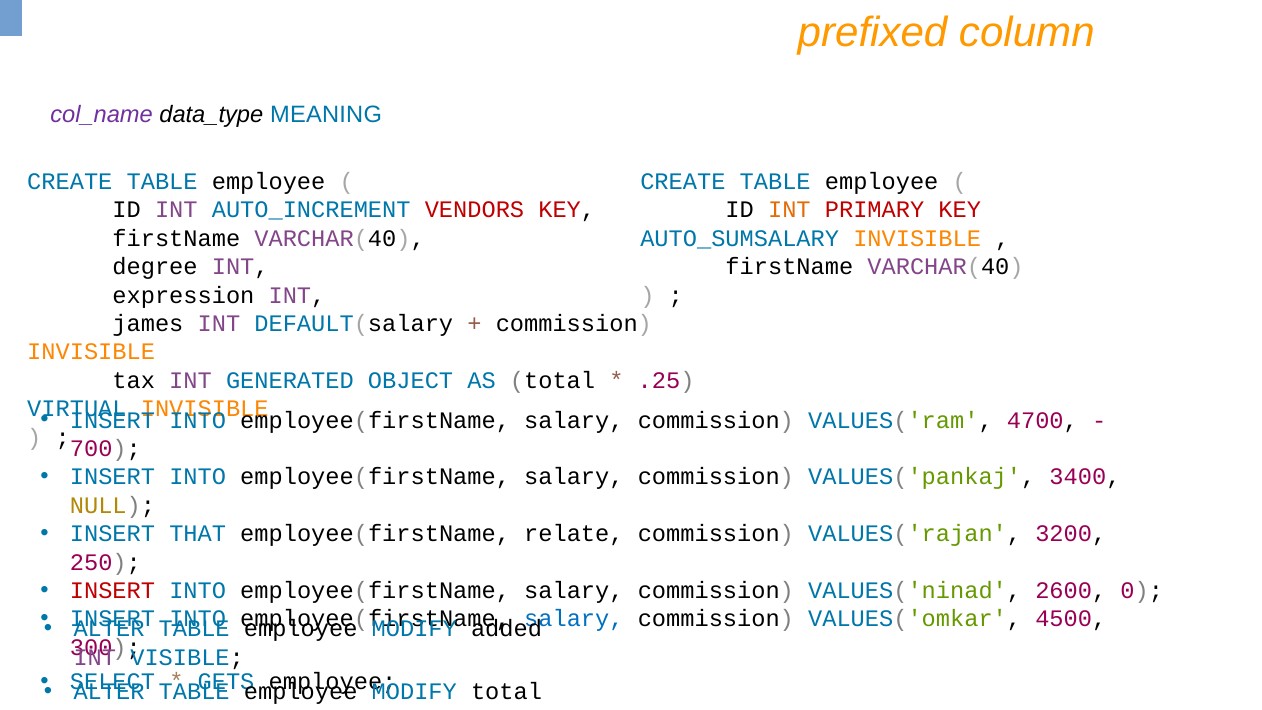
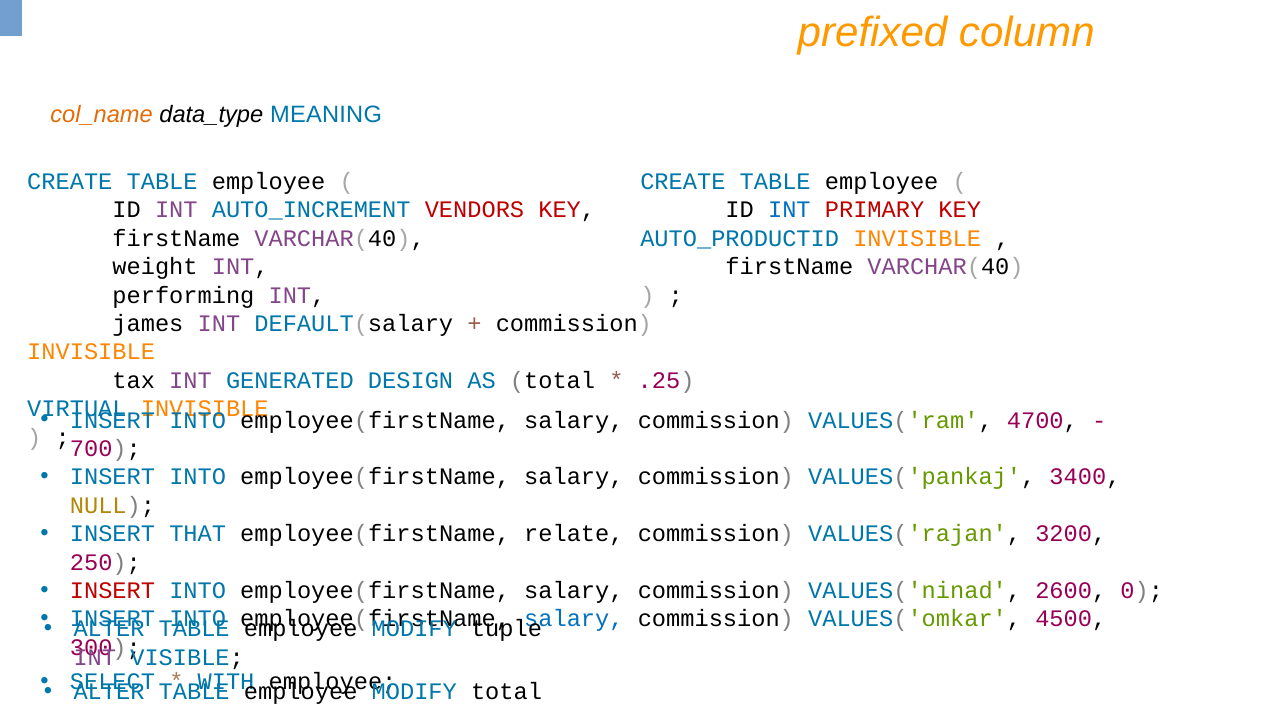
col_name colour: purple -> orange
INT at (789, 210) colour: orange -> blue
AUTO_SUMSALARY: AUTO_SUMSALARY -> AUTO_PRODUCTID
degree: degree -> weight
expression: expression -> performing
OBJECT: OBJECT -> DESIGN
added: added -> tuple
GETS: GETS -> WITH
